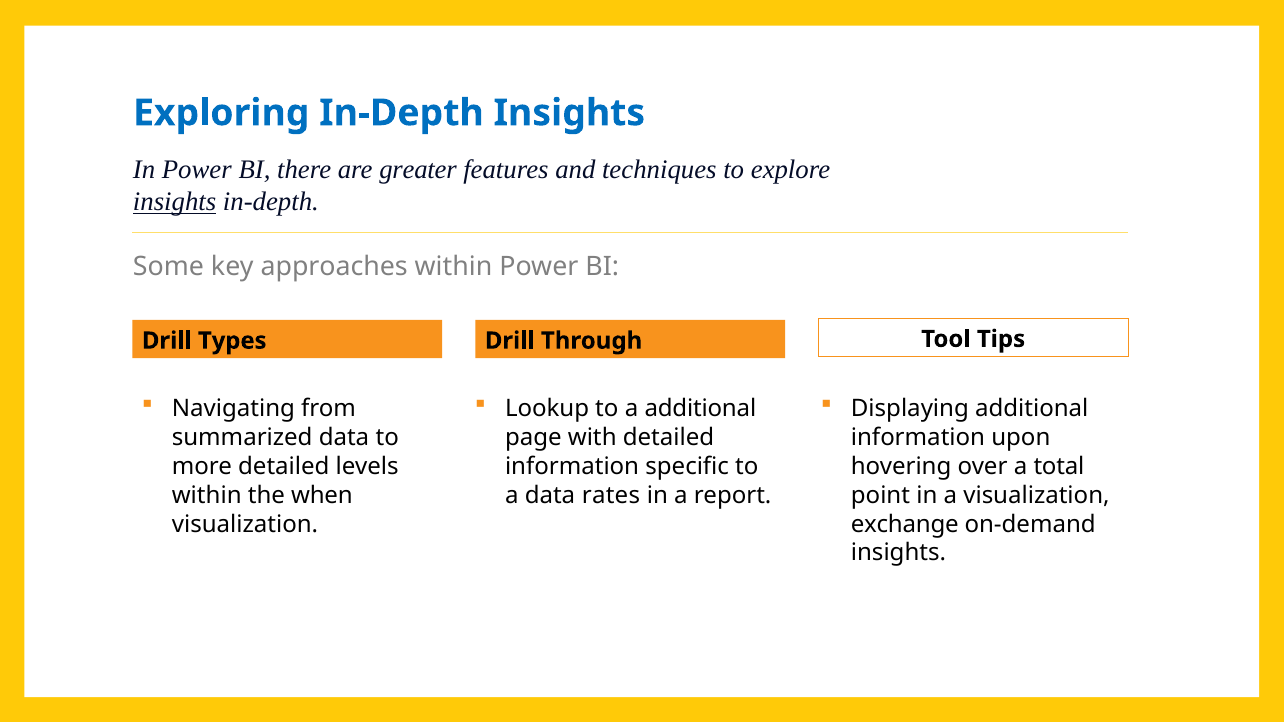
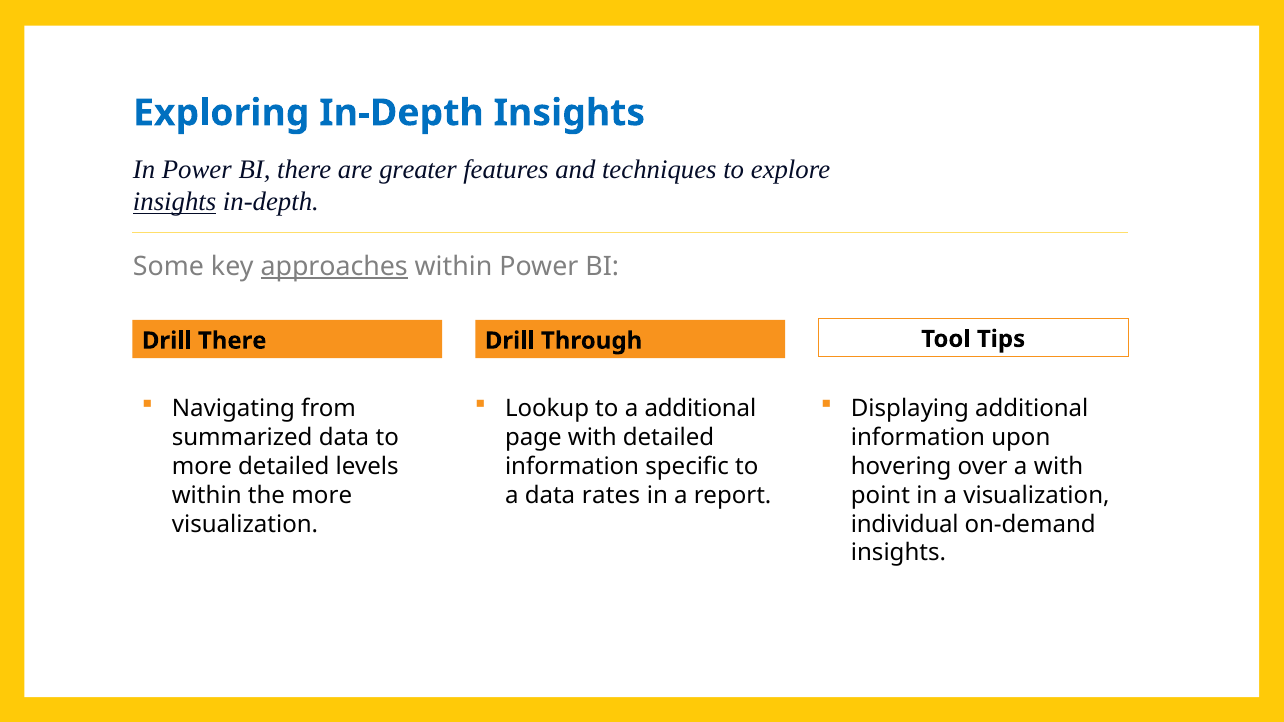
approaches underline: none -> present
Drill Types: Types -> There
a total: total -> with
the when: when -> more
exchange: exchange -> individual
